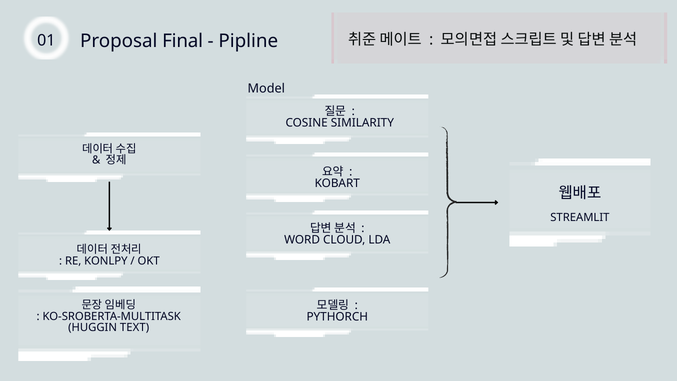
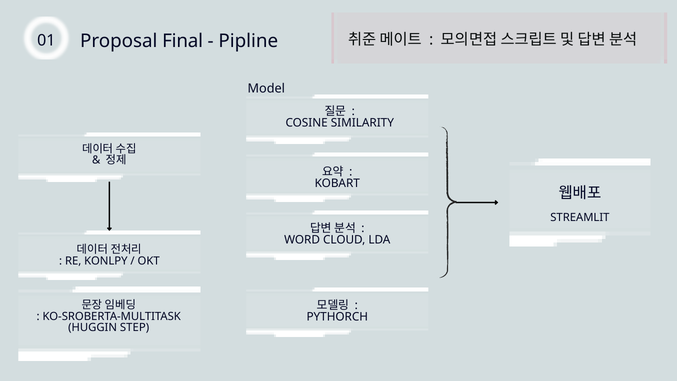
TEXT: TEXT -> STEP
